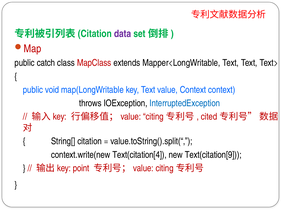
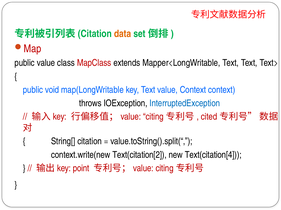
data colour: purple -> orange
public catch: catch -> value
Text(citation[4: Text(citation[4 -> Text(citation[2
Text(citation[9: Text(citation[9 -> Text(citation[4
